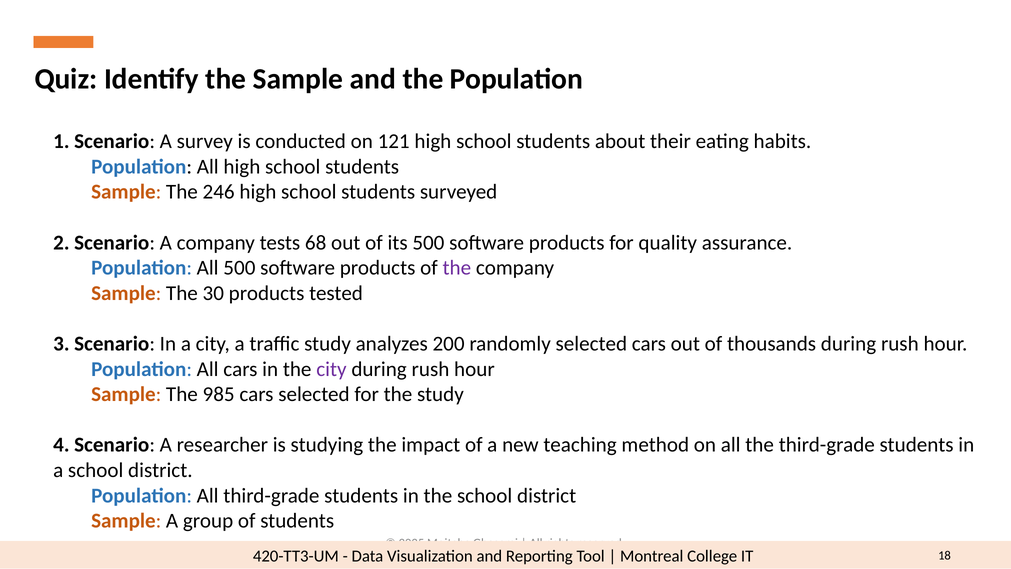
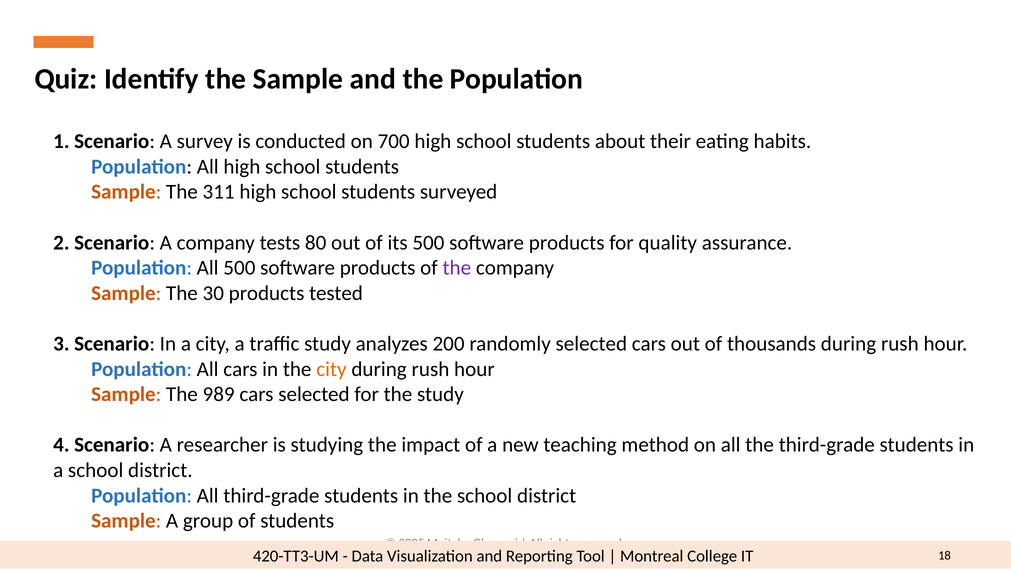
121: 121 -> 700
246: 246 -> 311
68: 68 -> 80
city at (331, 369) colour: purple -> orange
985: 985 -> 989
